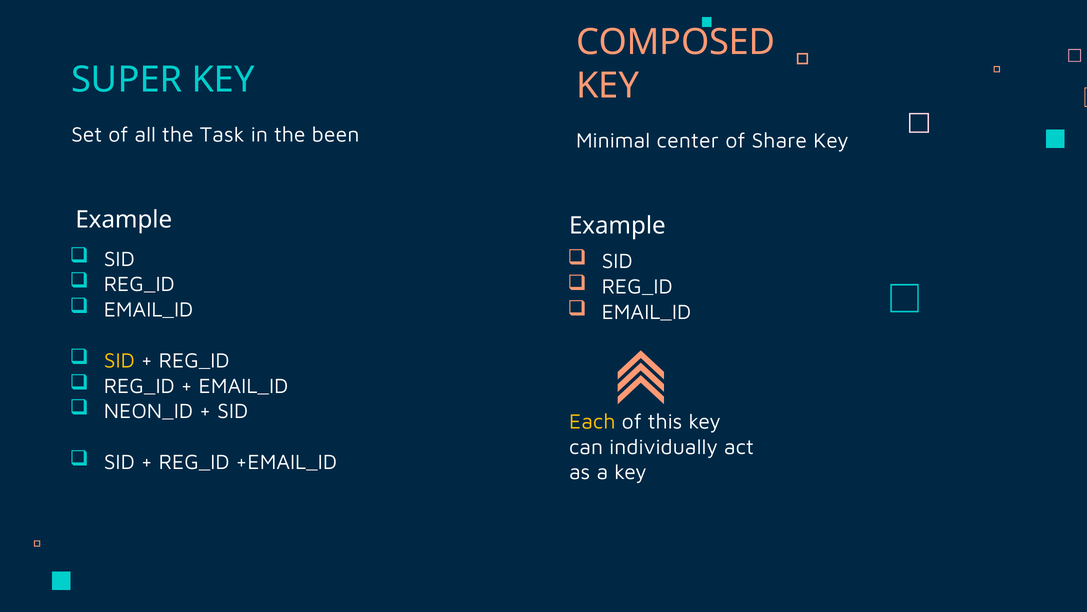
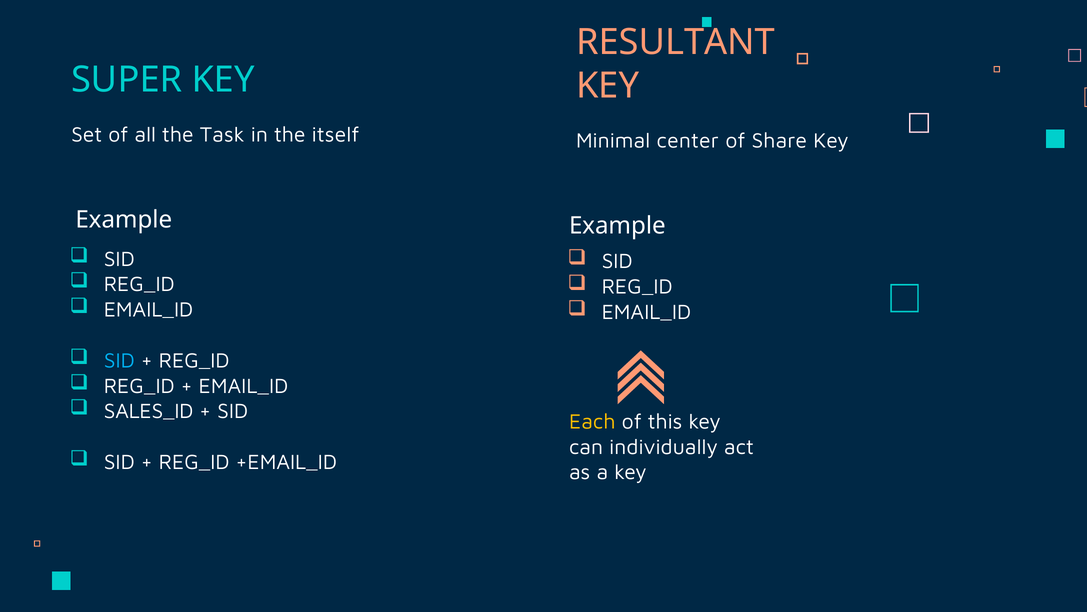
COMPOSED: COMPOSED -> RESULTANT
been: been -> itself
SID at (119, 360) colour: yellow -> light blue
NEON_ID: NEON_ID -> SALES_ID
